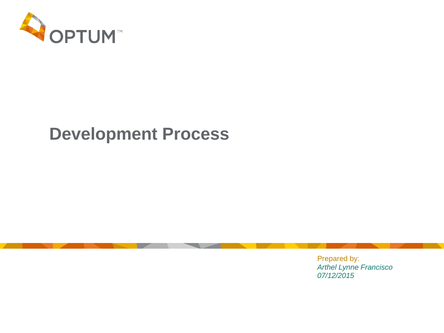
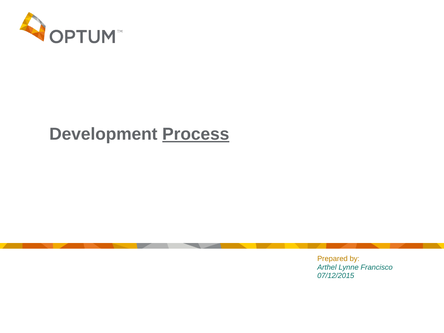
Process underline: none -> present
